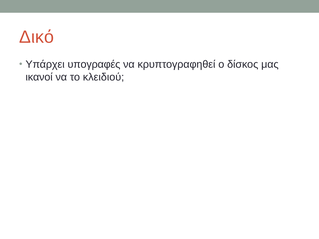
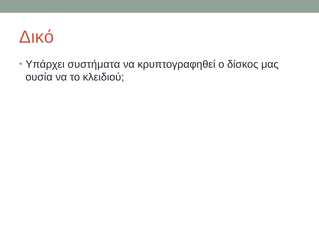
υπογραφές: υπογραφές -> συστήματα
ικανοί: ικανοί -> ουσία
